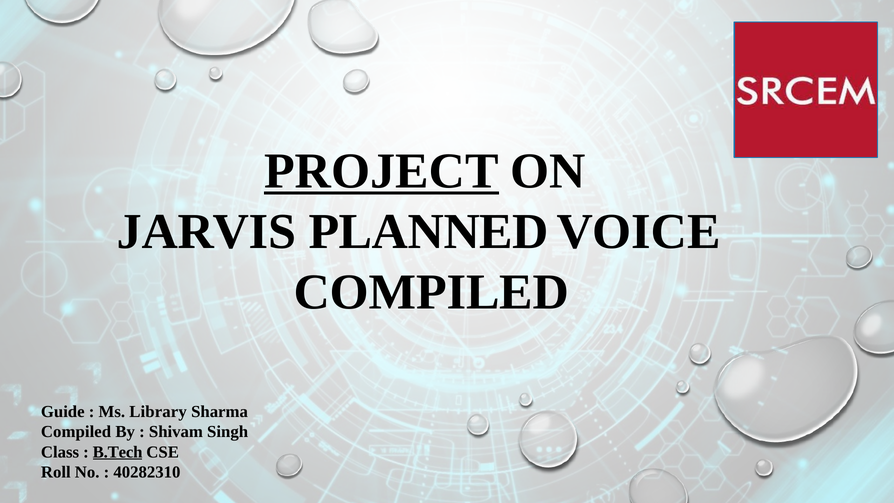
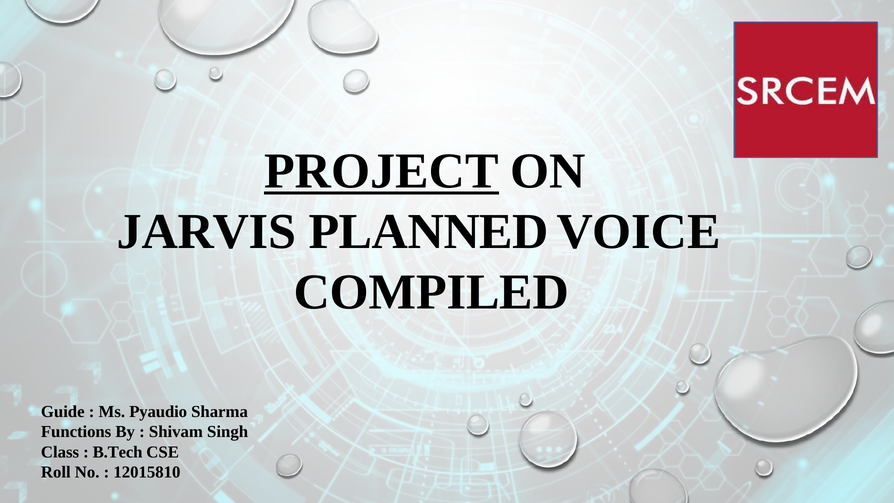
Library: Library -> Pyaudio
Compiled at (76, 432): Compiled -> Functions
B.Tech underline: present -> none
40282310: 40282310 -> 12015810
